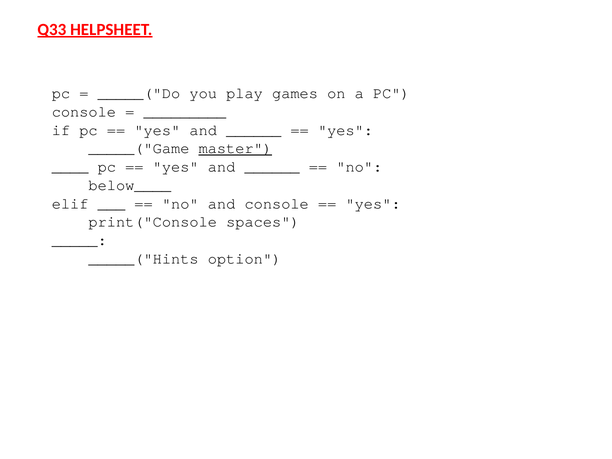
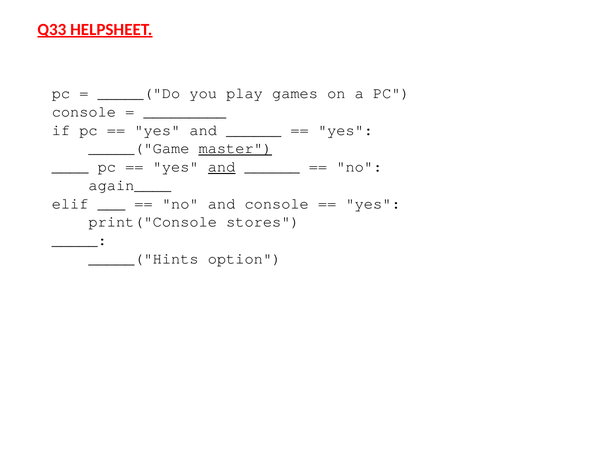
and at (222, 167) underline: none -> present
below____: below____ -> again____
spaces: spaces -> stores
